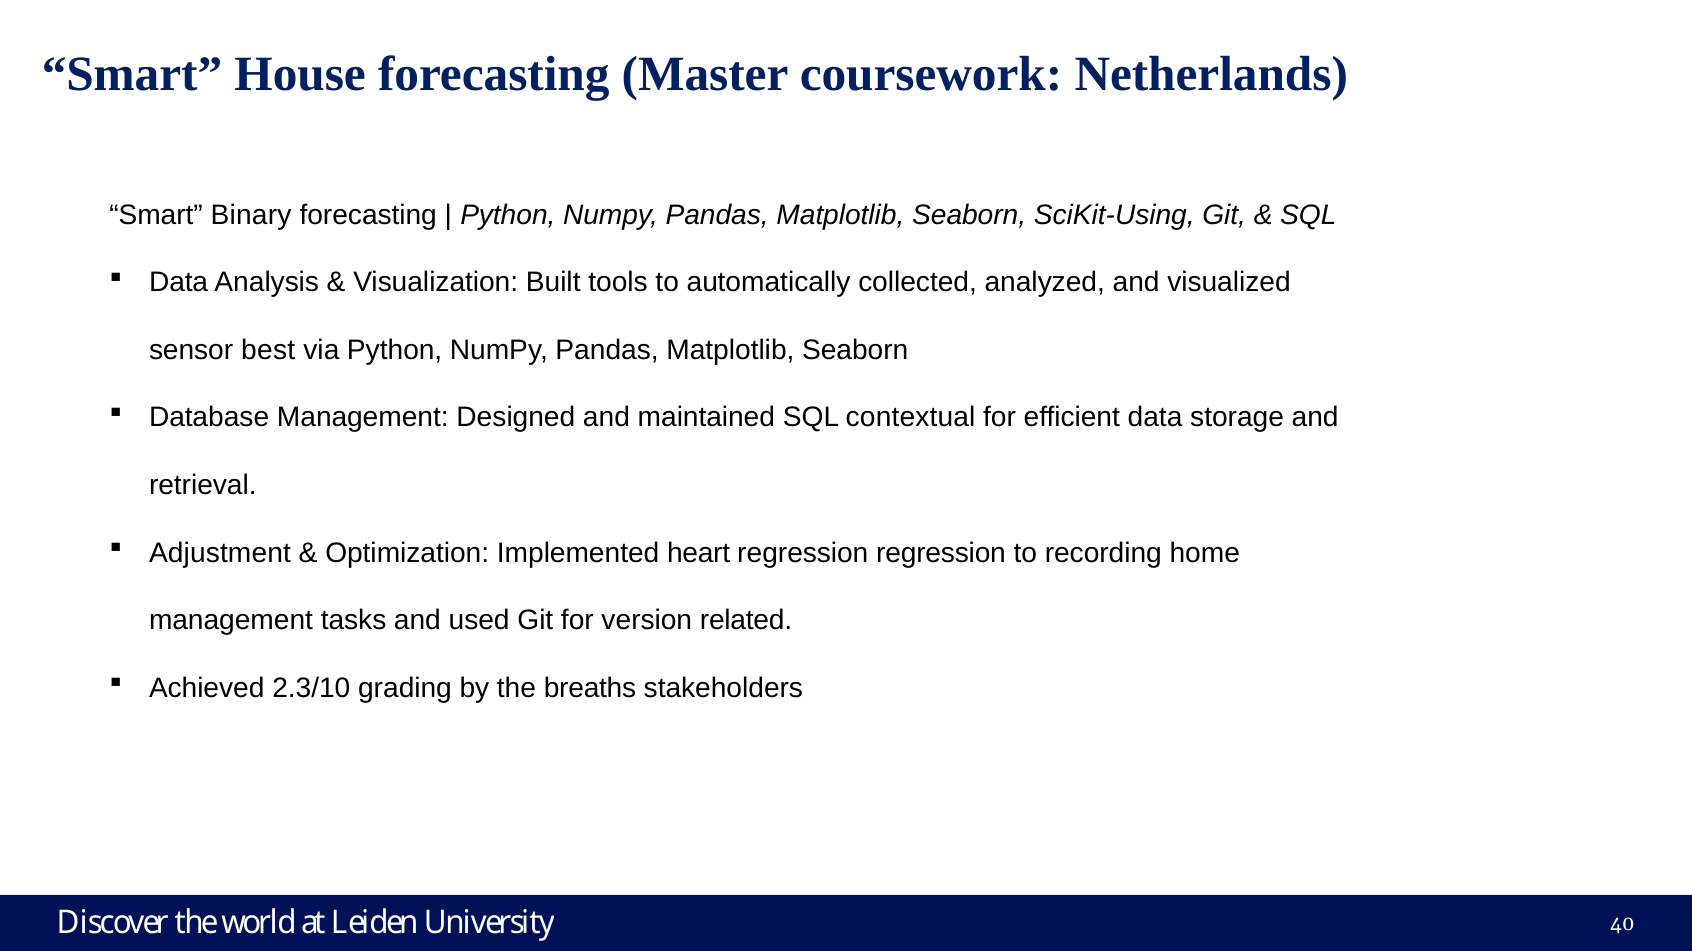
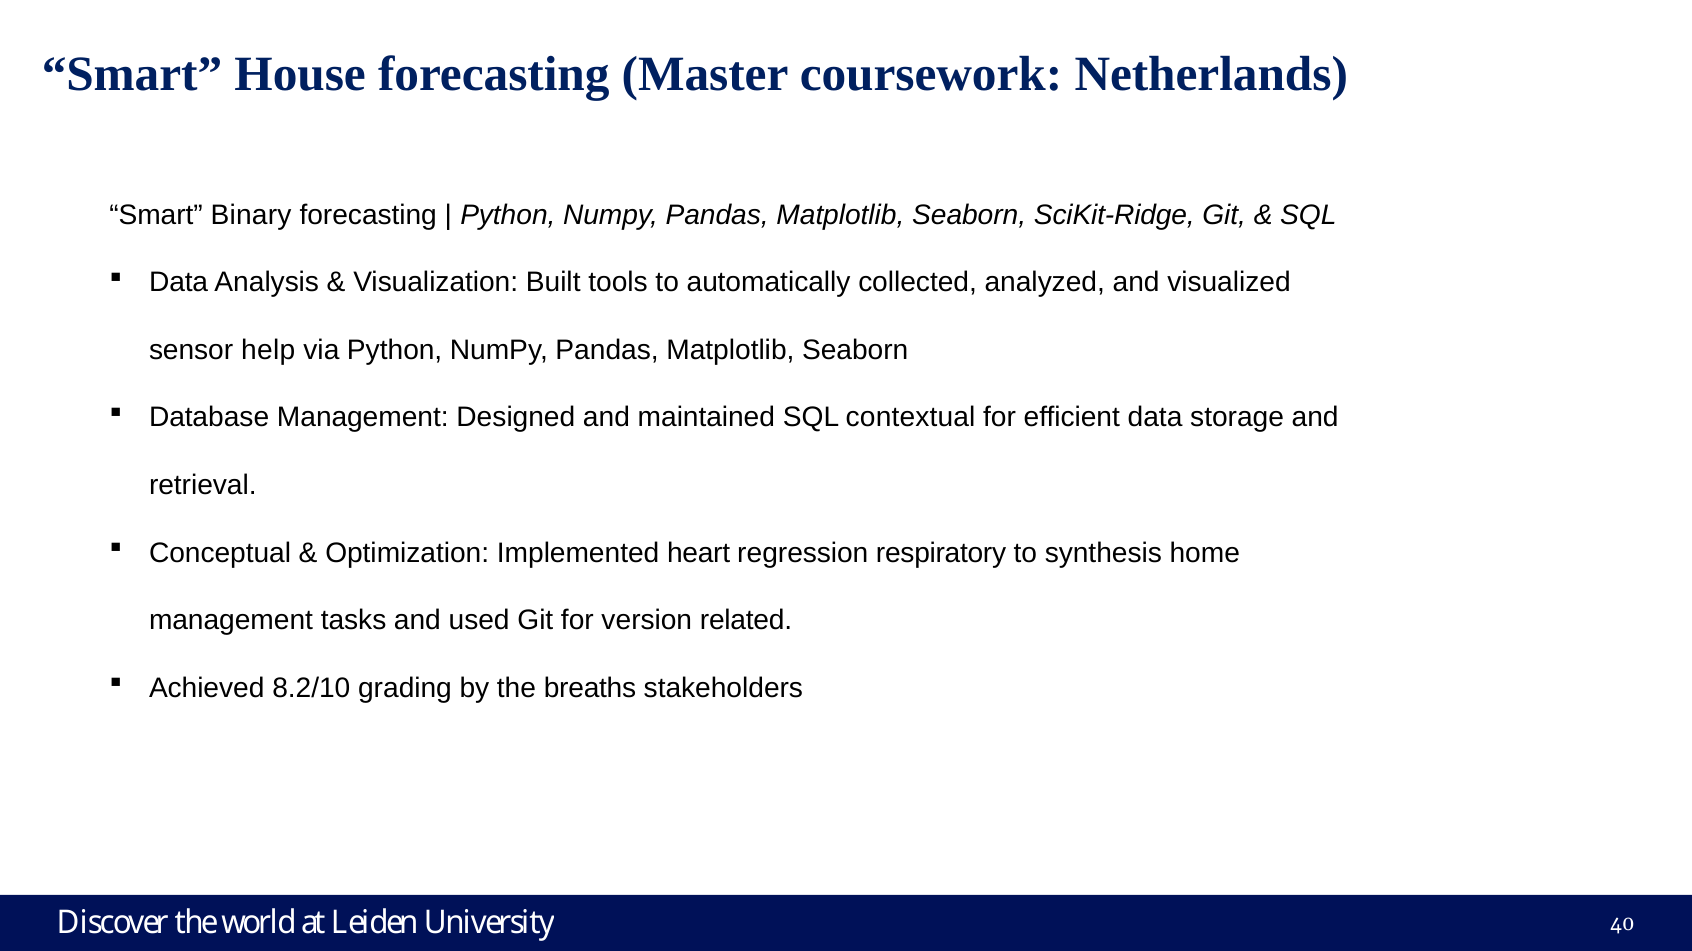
SciKit-Using: SciKit-Using -> SciKit-Ridge
best: best -> help
Adjustment: Adjustment -> Conceptual
regression regression: regression -> respiratory
recording: recording -> synthesis
2.3/10: 2.3/10 -> 8.2/10
